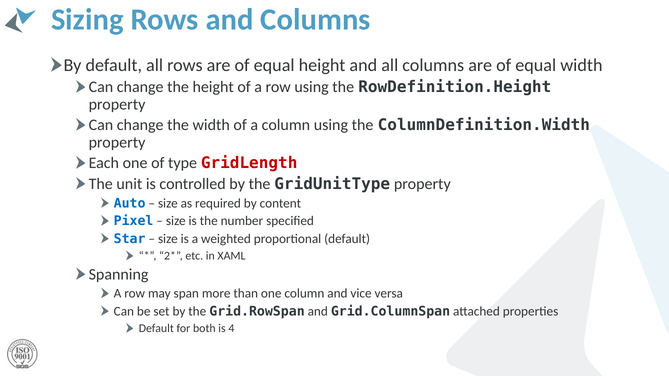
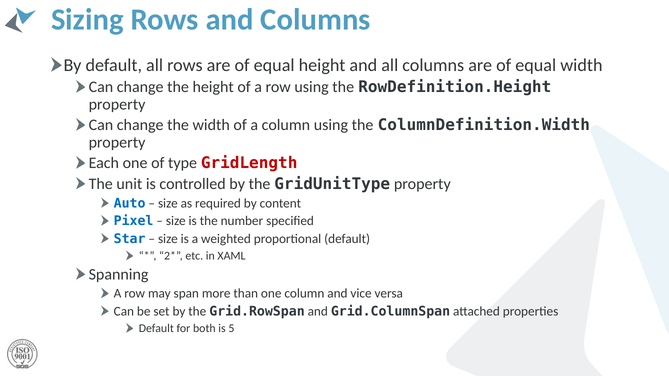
4: 4 -> 5
